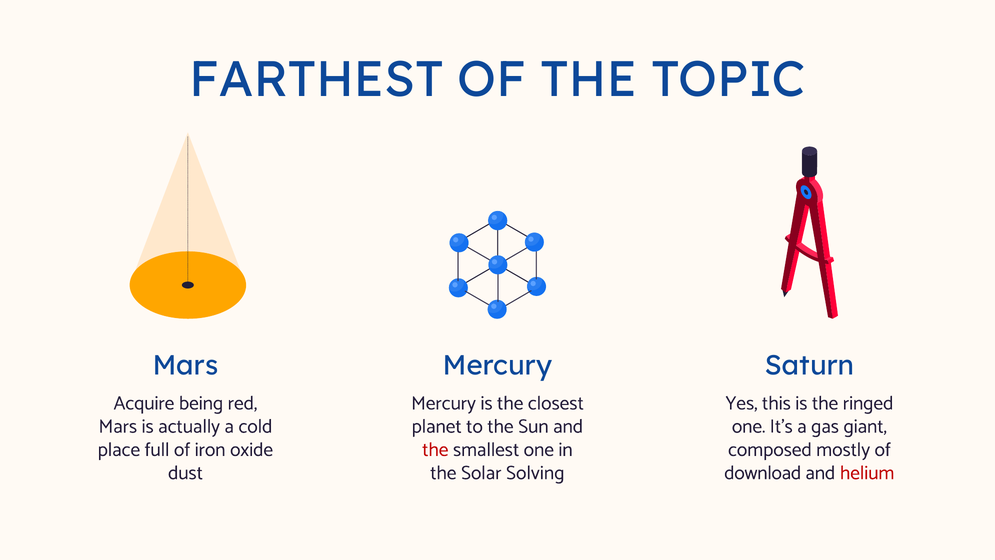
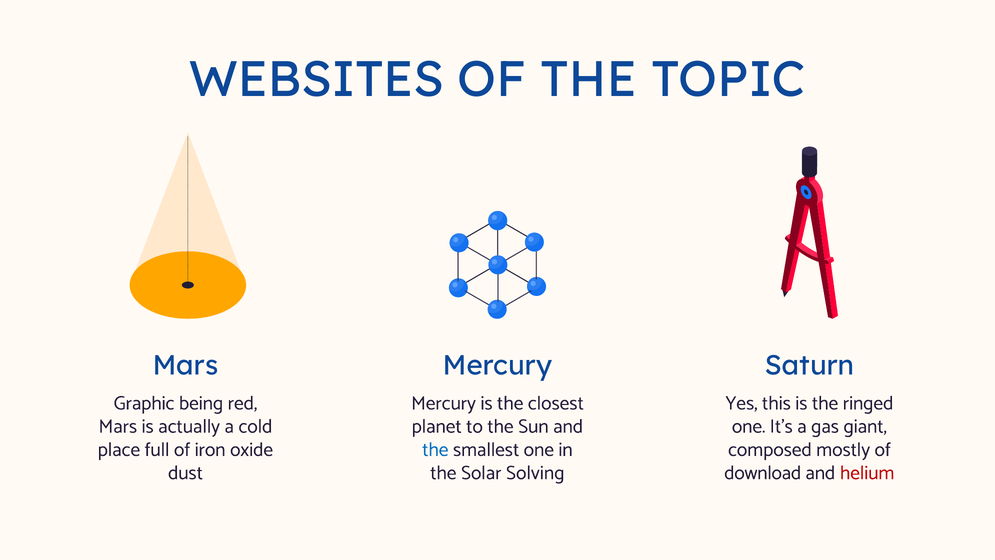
FARTHEST: FARTHEST -> WEBSITES
Acquire: Acquire -> Graphic
the at (435, 449) colour: red -> blue
